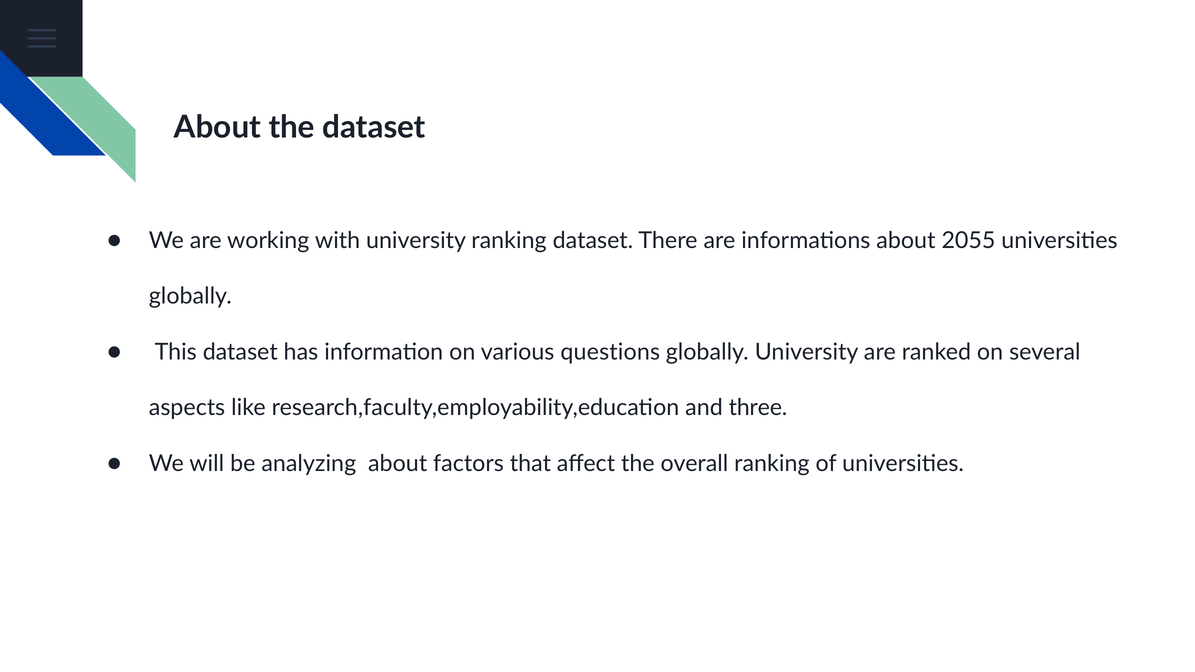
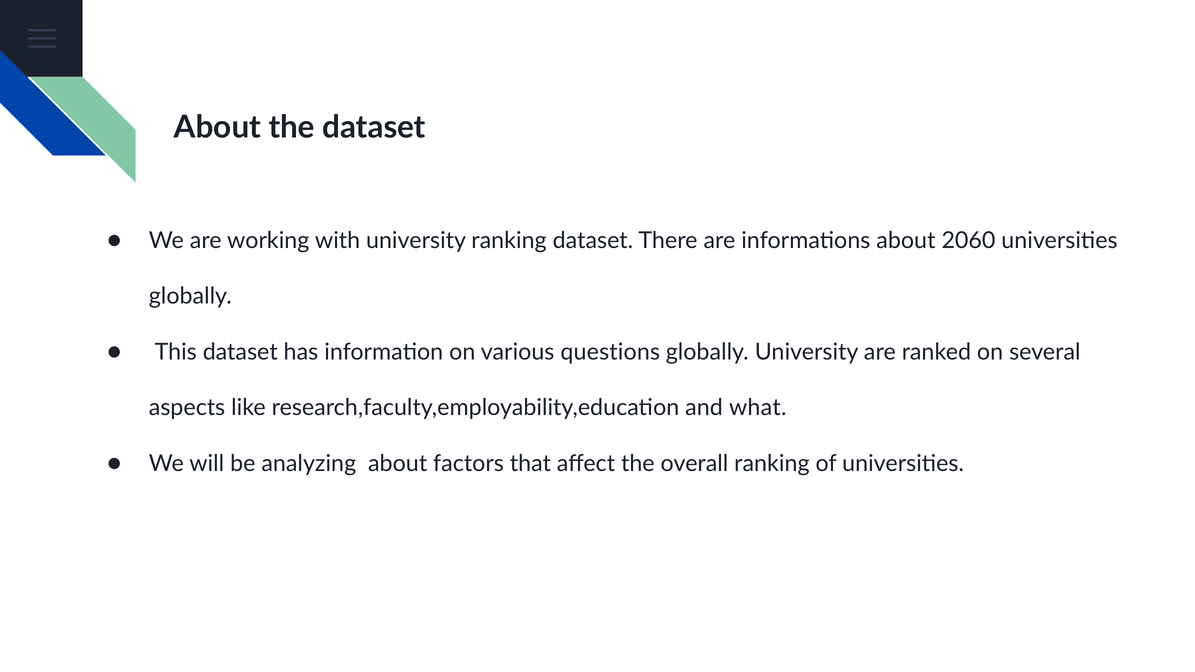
2055: 2055 -> 2060
three: three -> what
